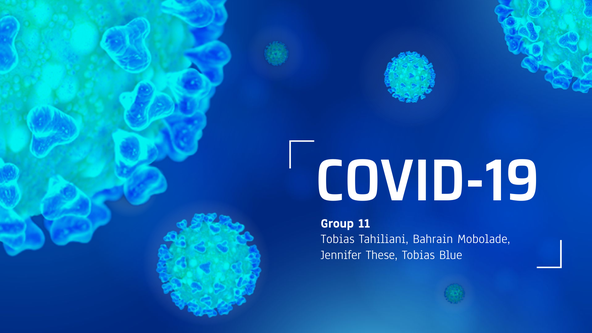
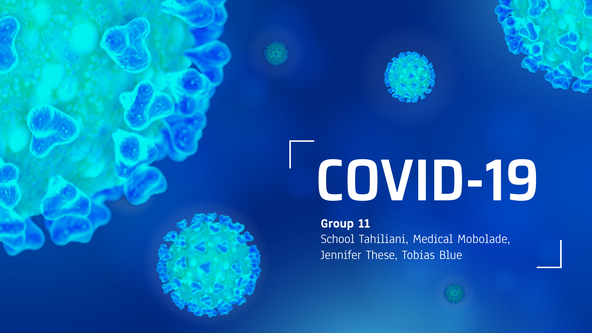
Tobias at (338, 239): Tobias -> School
Bahrain: Bahrain -> Medical
